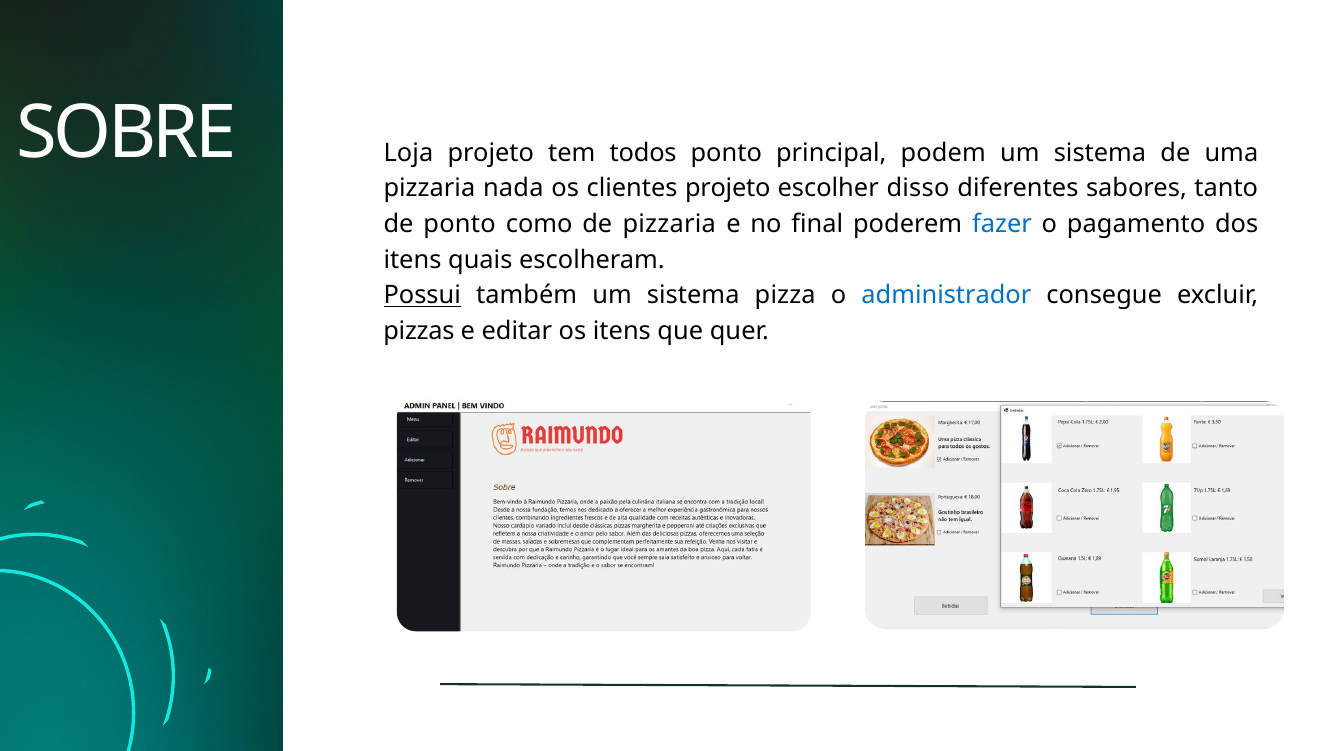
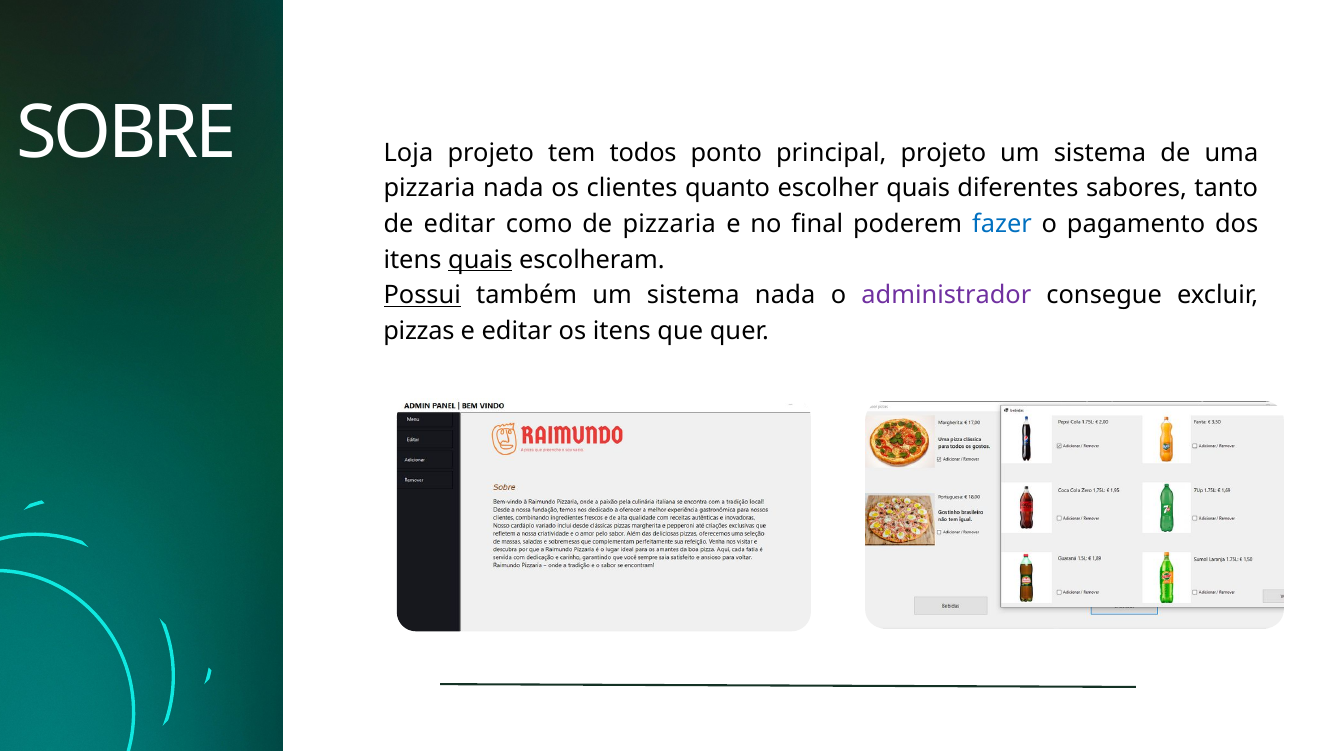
principal podem: podem -> projeto
clientes projeto: projeto -> quanto
escolher disso: disso -> quais
de ponto: ponto -> editar
quais at (480, 260) underline: none -> present
sistema pizza: pizza -> nada
administrador colour: blue -> purple
